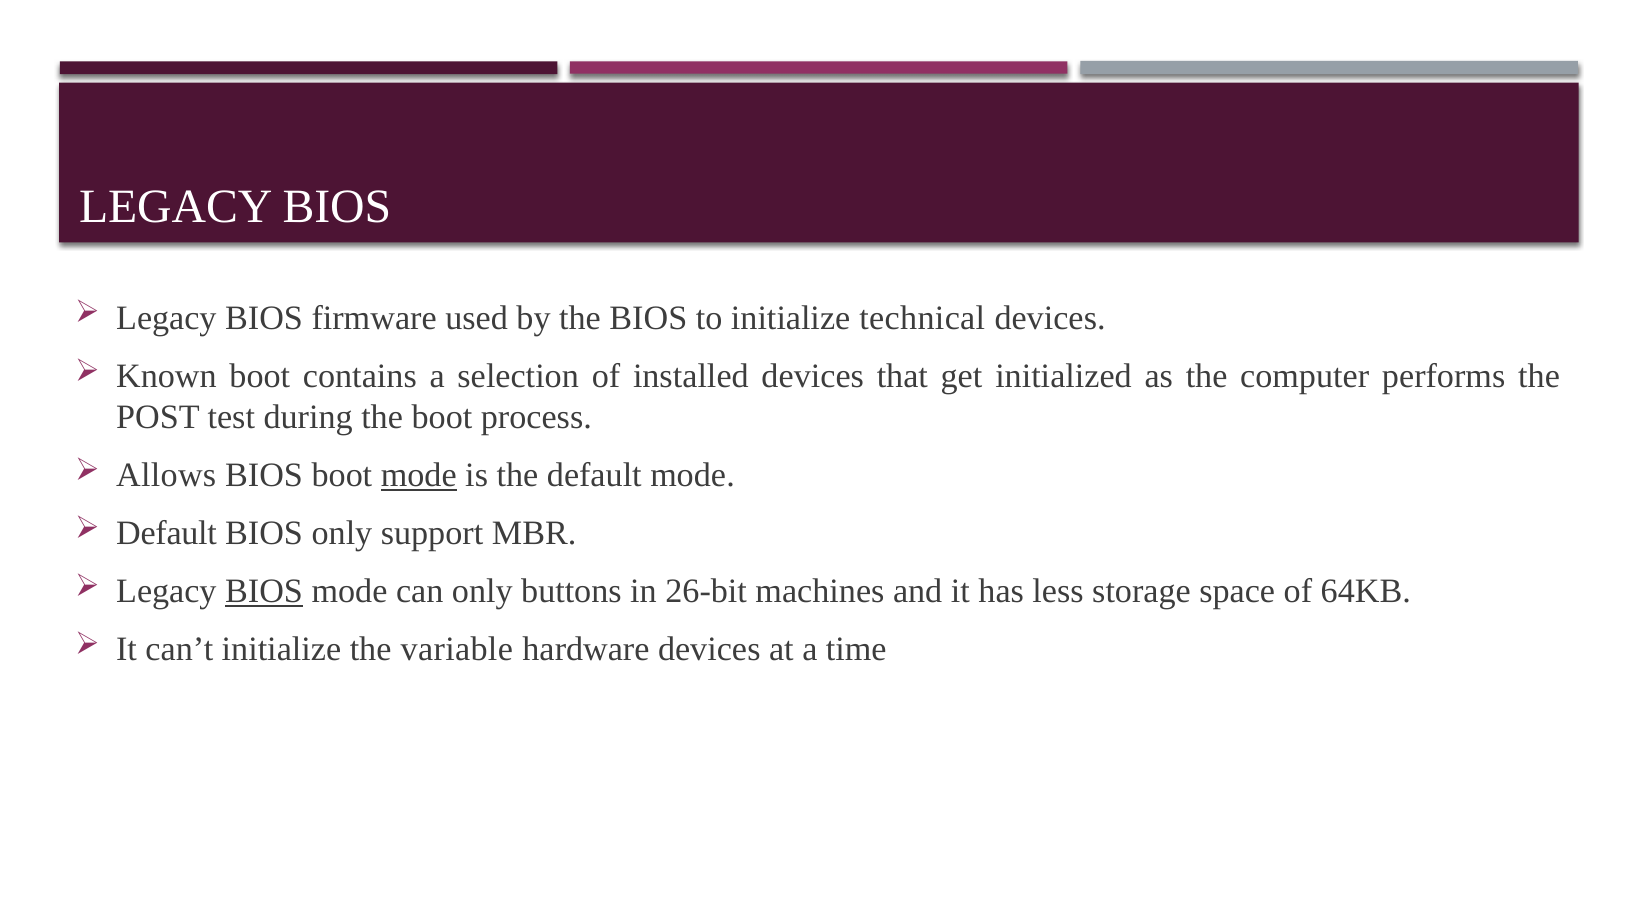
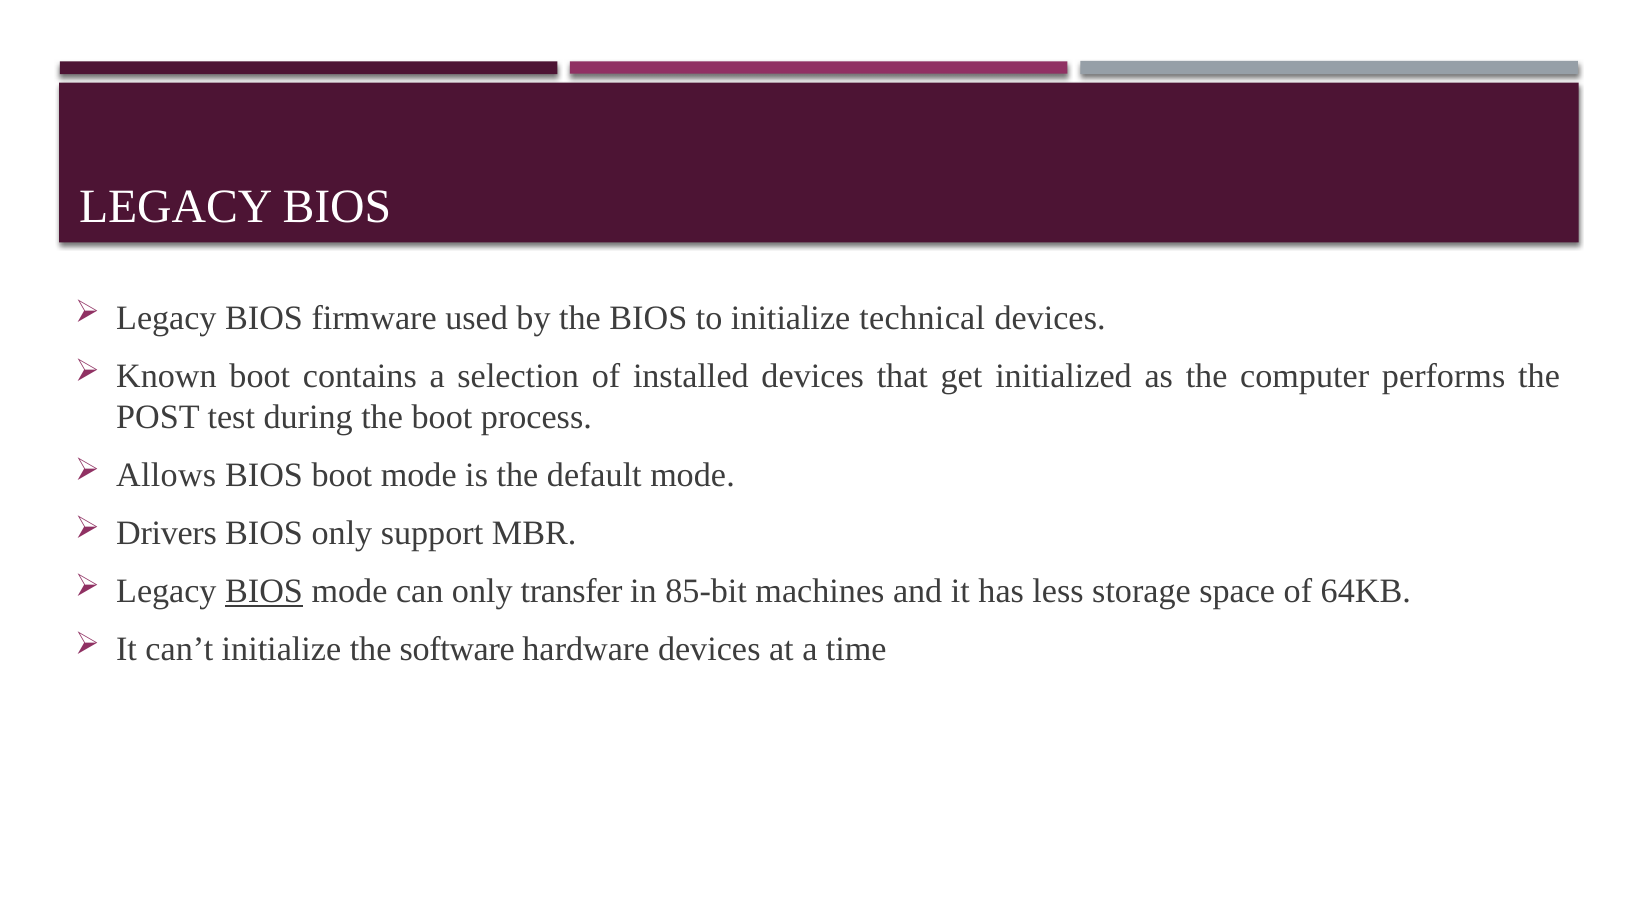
mode at (419, 475) underline: present -> none
Default at (167, 533): Default -> Drivers
buttons: buttons -> transfer
26-bit: 26-bit -> 85-bit
variable: variable -> software
